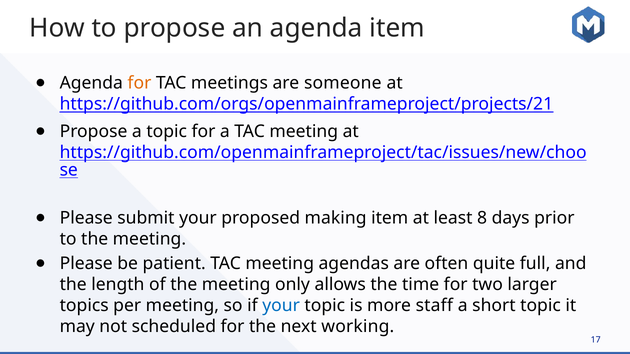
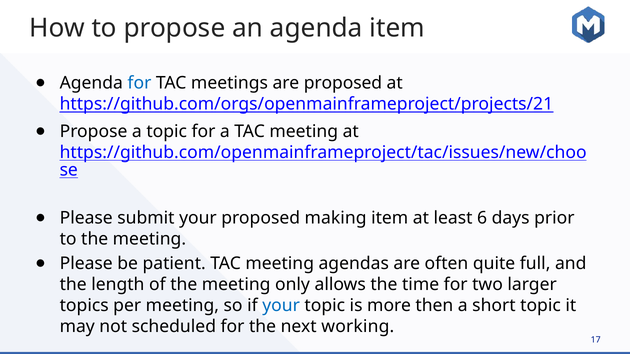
for at (139, 83) colour: orange -> blue
are someone: someone -> proposed
8: 8 -> 6
staff: staff -> then
